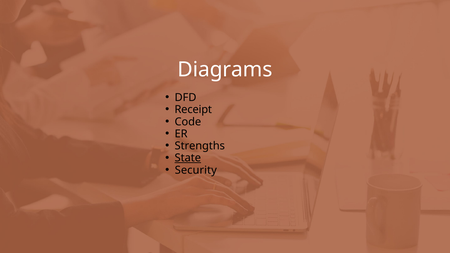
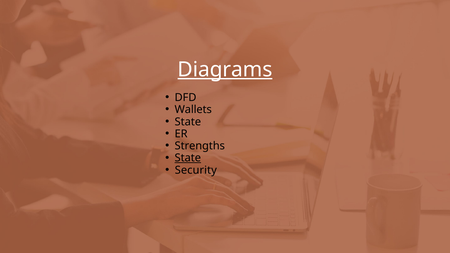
Diagrams underline: none -> present
Receipt: Receipt -> Wallets
Code at (188, 122): Code -> State
